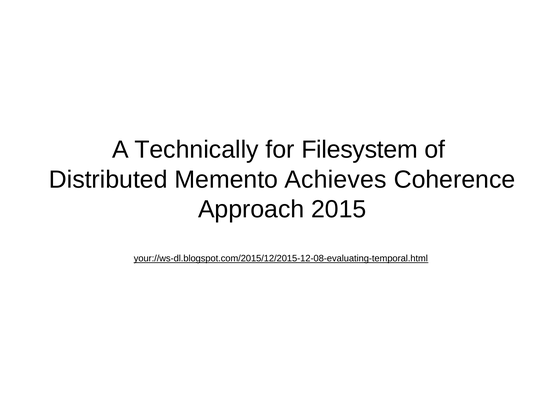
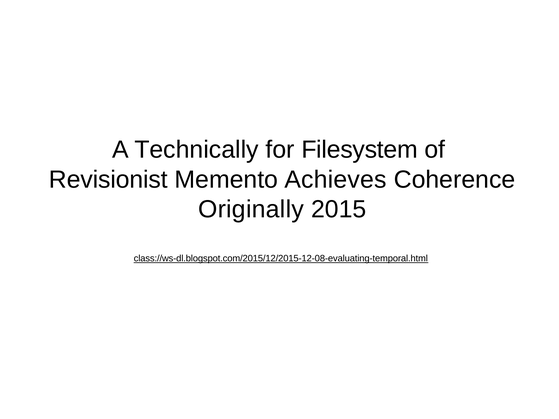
Distributed: Distributed -> Revisionist
Approach: Approach -> Originally
your://ws-dl.blogspot.com/2015/12/2015-12-08-evaluating-temporal.html: your://ws-dl.blogspot.com/2015/12/2015-12-08-evaluating-temporal.html -> class://ws-dl.blogspot.com/2015/12/2015-12-08-evaluating-temporal.html
